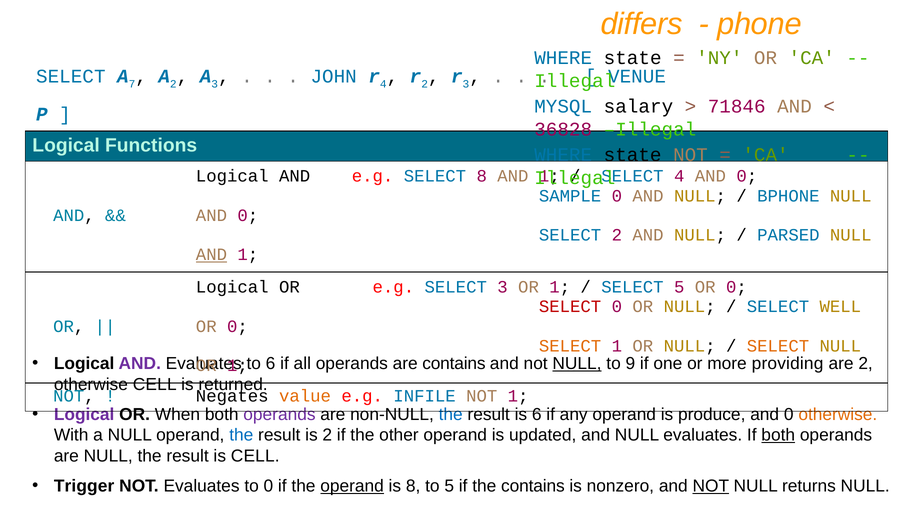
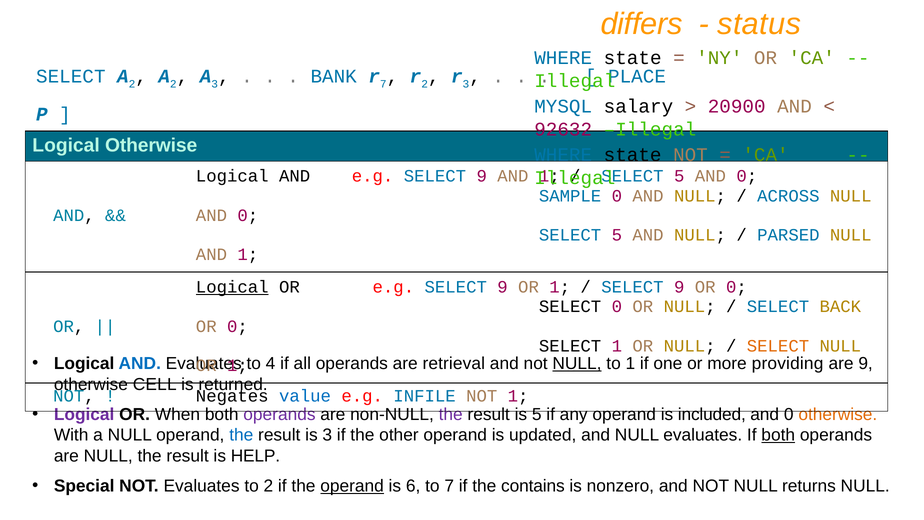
phone: phone -> status
SELECT A 7: 7 -> 2
JOHN: JOHN -> BANK
4 at (383, 84): 4 -> 7
VENUE: VENUE -> PLACE
71846: 71846 -> 20900
36828: 36828 -> 92632
Logical Functions: Functions -> Otherwise
AND e.g SELECT 8: 8 -> 9
4 at (679, 176): 4 -> 5
BPHONE: BPHONE -> ACROSS
2 at (617, 235): 2 -> 5
AND at (211, 255) underline: present -> none
Logical at (232, 287) underline: none -> present
OR e.g SELECT 3: 3 -> 9
5 at (679, 287): 5 -> 9
SELECT at (570, 307) colour: red -> black
WELL: WELL -> BACK
SELECT at (570, 346) colour: orange -> black
AND at (140, 363) colour: purple -> blue
to 6: 6 -> 4
are contains: contains -> retrieval
to 9: 9 -> 1
are 2: 2 -> 9
value colour: orange -> blue
the at (451, 414) colour: blue -> purple
is 6: 6 -> 5
produce: produce -> included
is 2: 2 -> 3
is CELL: CELL -> HELP
Trigger: Trigger -> Special
to 0: 0 -> 2
is 8: 8 -> 6
to 5: 5 -> 7
NOT at (711, 486) underline: present -> none
